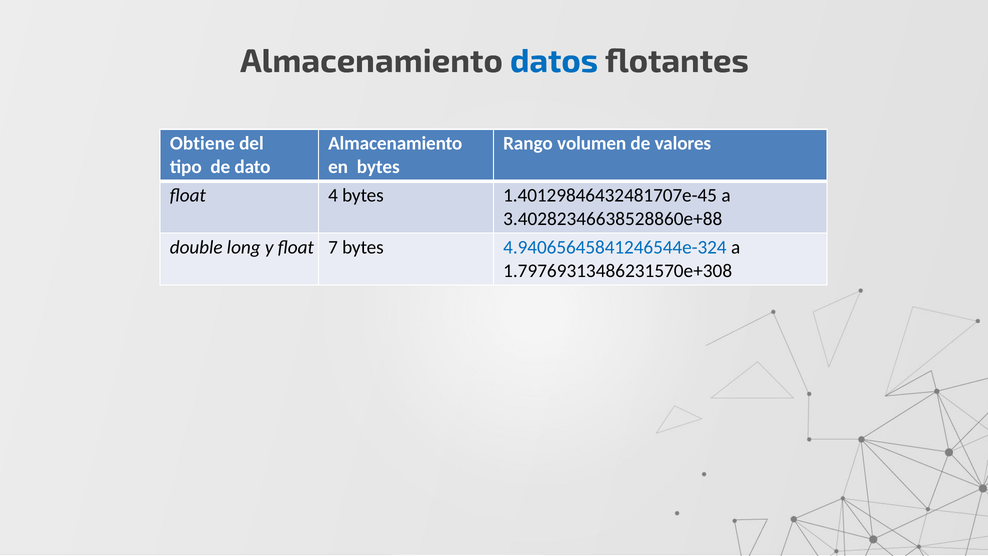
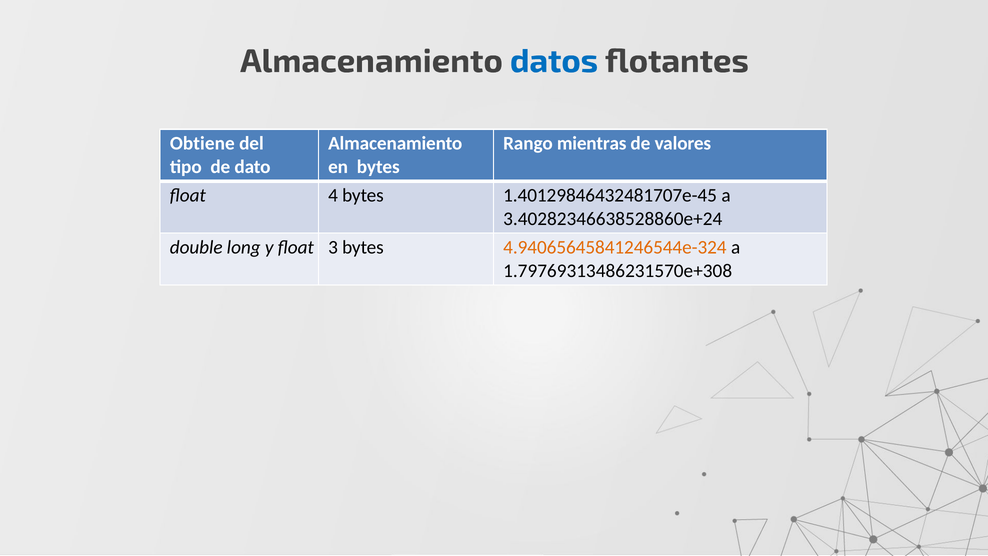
volumen: volumen -> mientras
3.40282346638528860e+88: 3.40282346638528860e+88 -> 3.40282346638528860e+24
7: 7 -> 3
4.94065645841246544e-324 colour: blue -> orange
